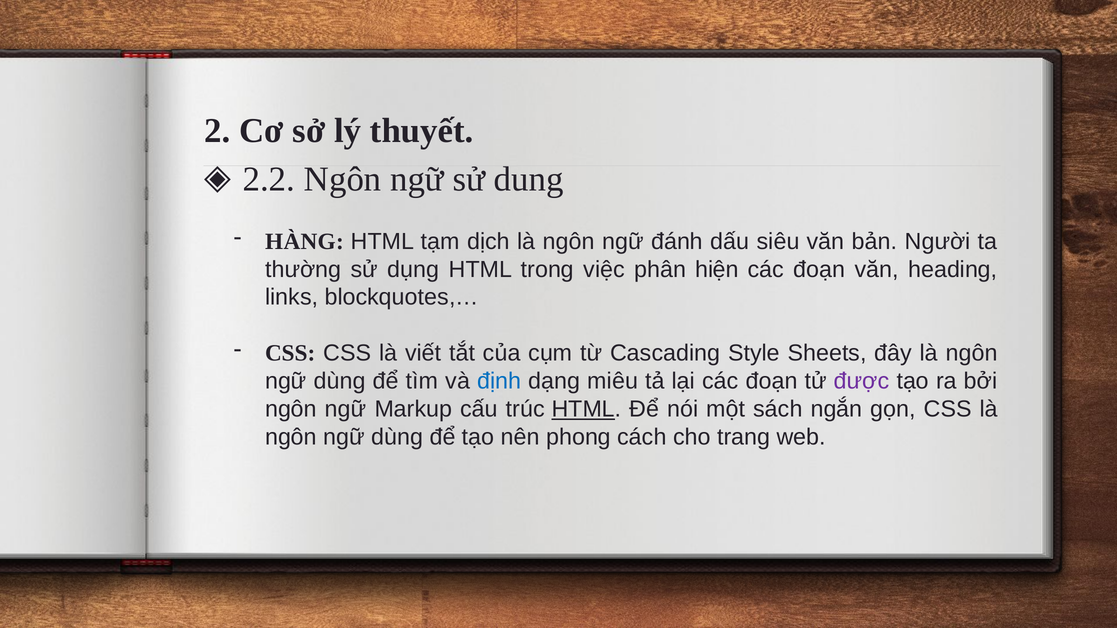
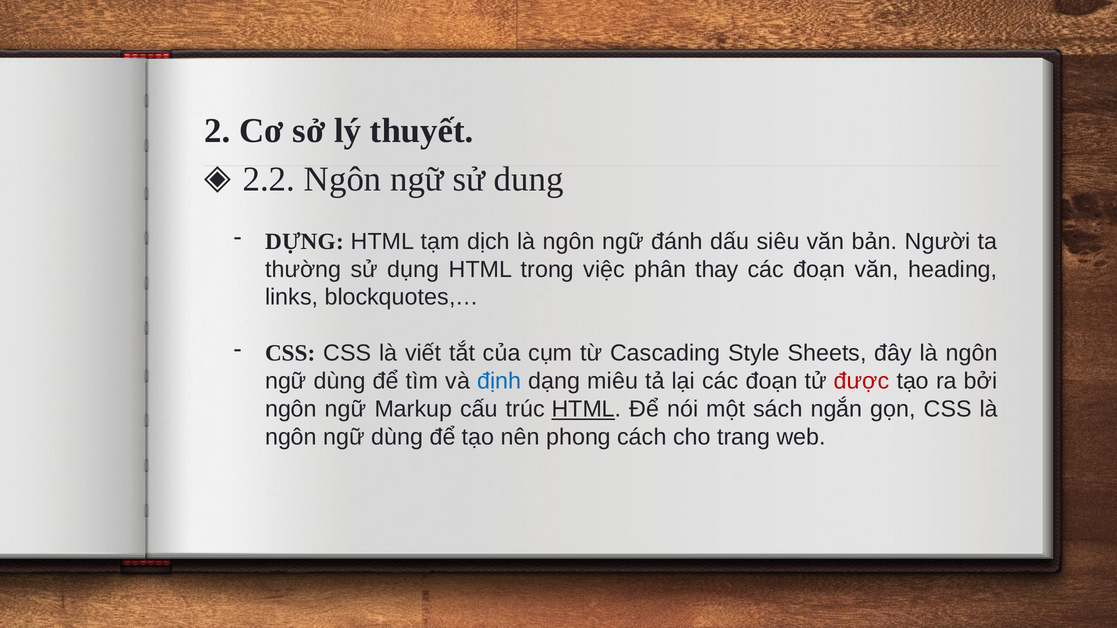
HÀNG: HÀNG -> DỰNG
hiện: hiện -> thay
được colour: purple -> red
